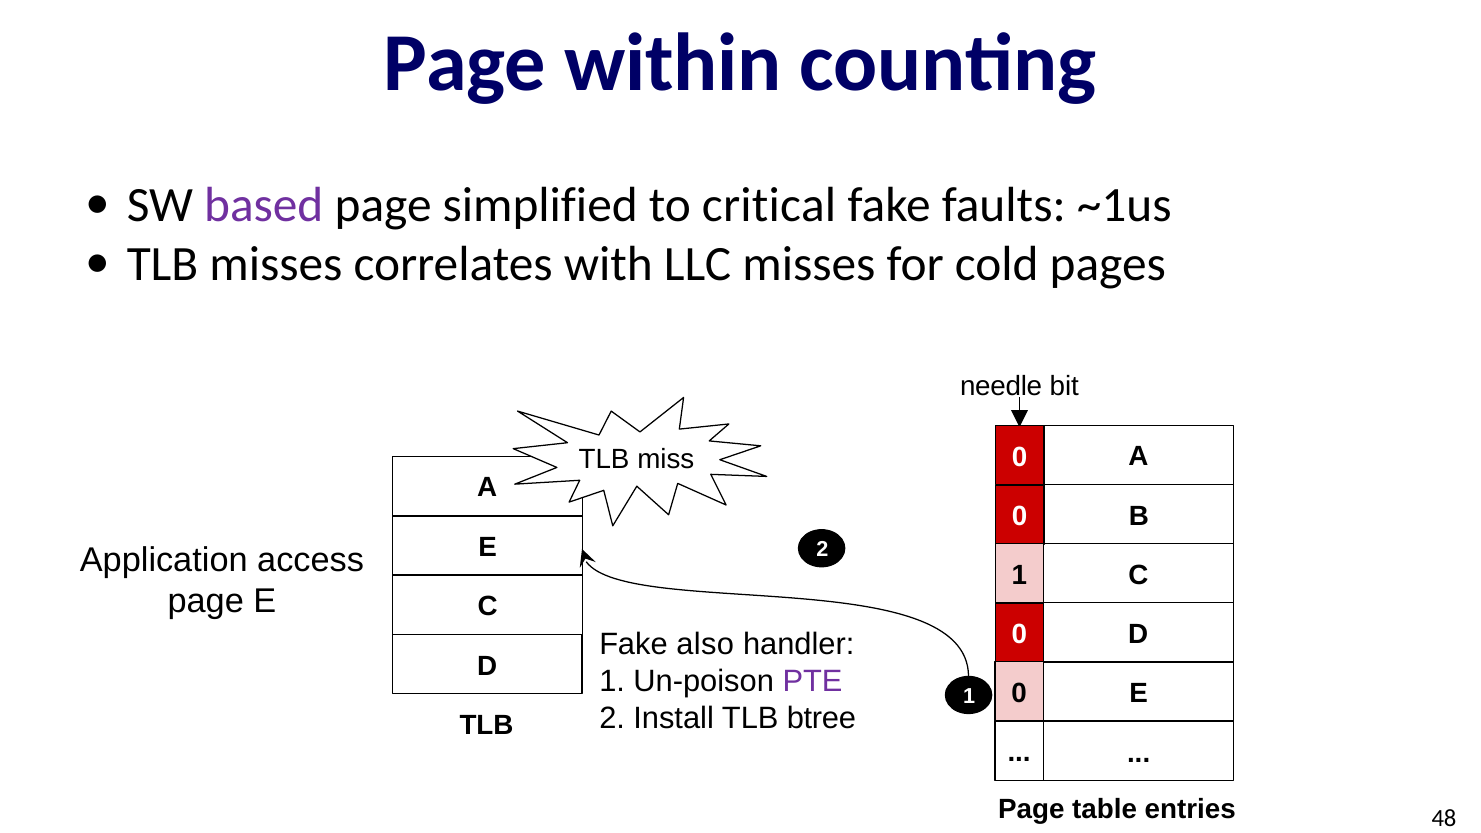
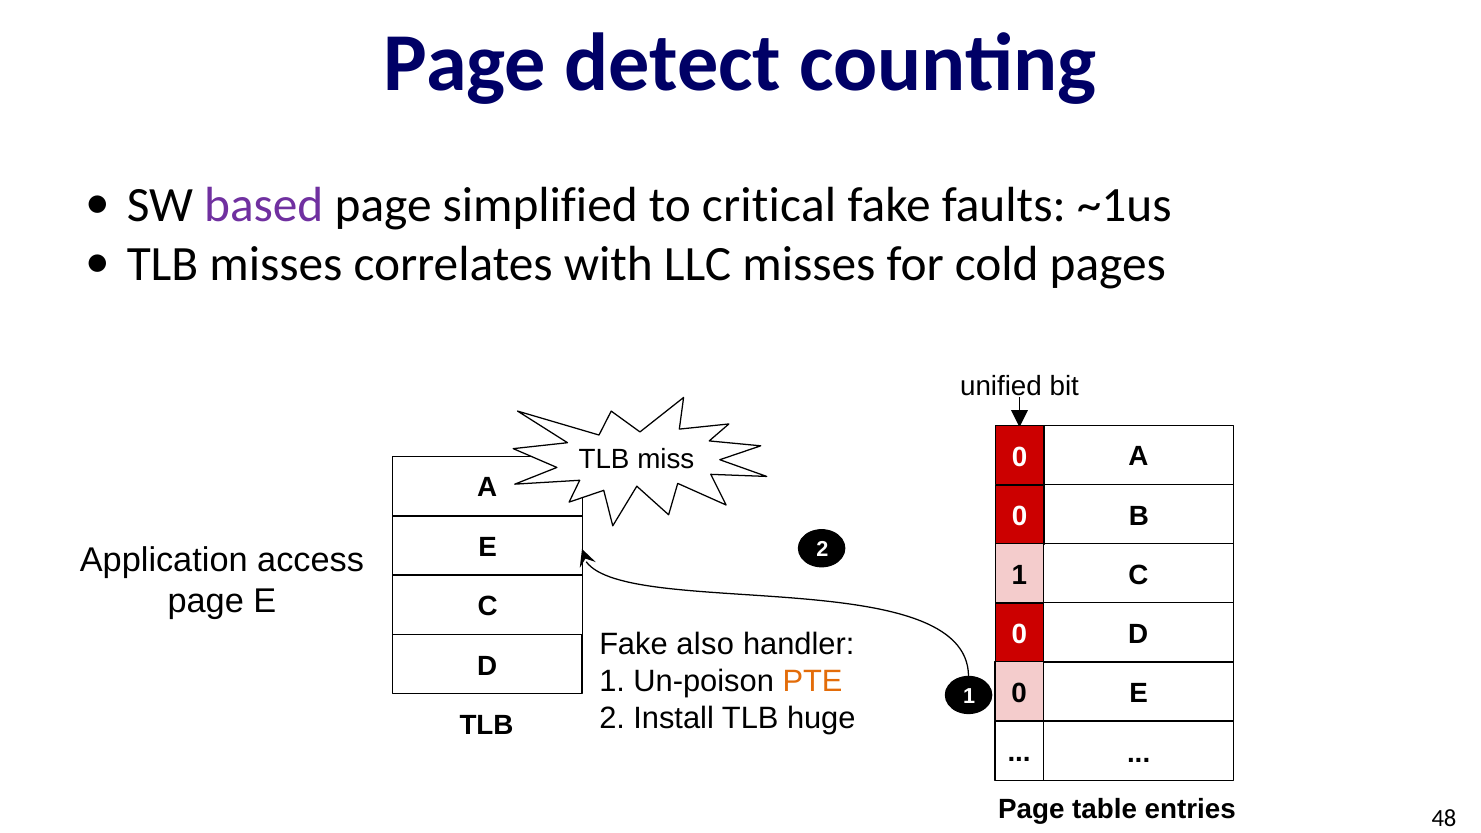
within: within -> detect
needle: needle -> unified
PTE colour: purple -> orange
btree: btree -> huge
